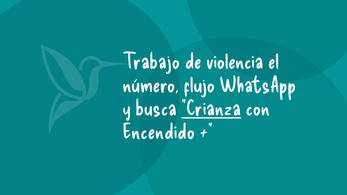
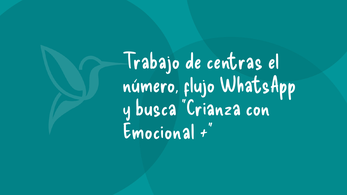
violencia: violencia -> centras
Crianza underline: present -> none
Encendido: Encendido -> Emocional
